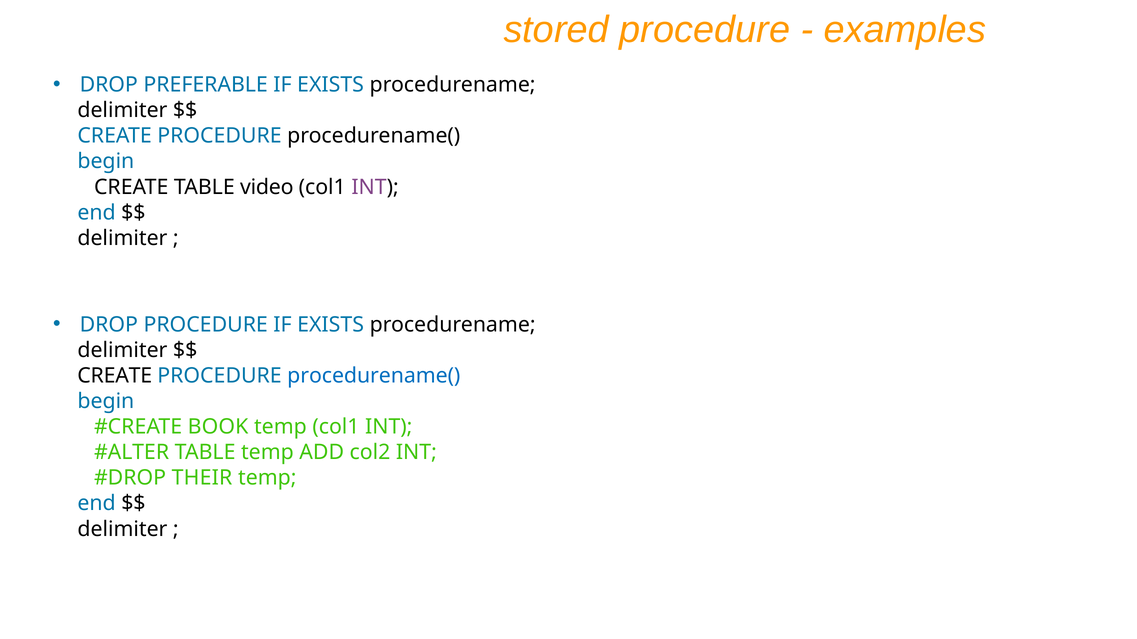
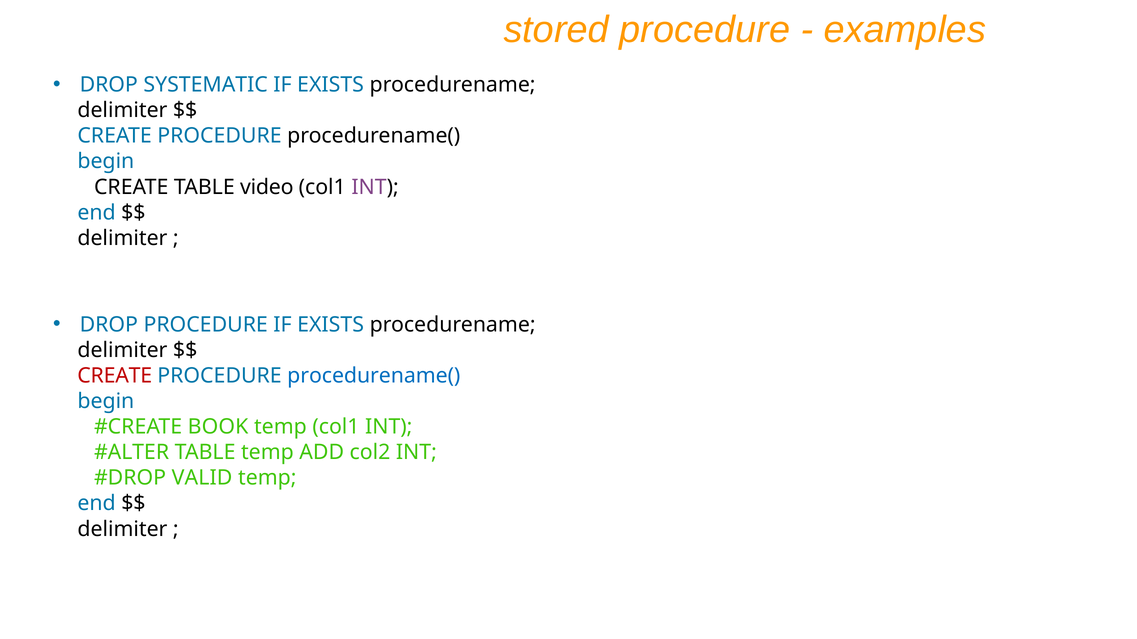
PREFERABLE: PREFERABLE -> SYSTEMATIC
CREATE at (115, 376) colour: black -> red
THEIR: THEIR -> VALID
